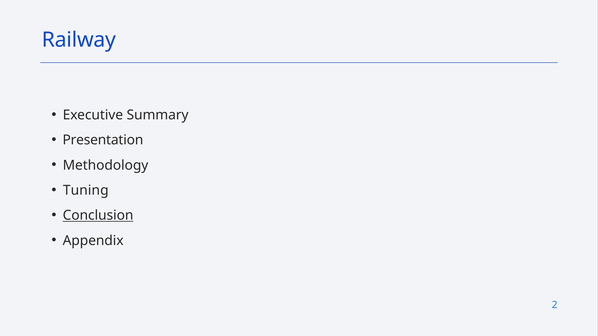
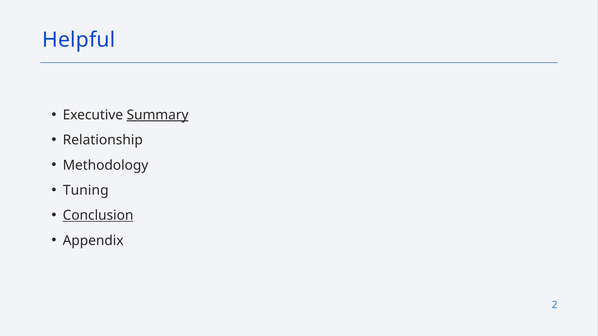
Railway: Railway -> Helpful
Summary underline: none -> present
Presentation: Presentation -> Relationship
